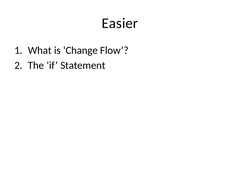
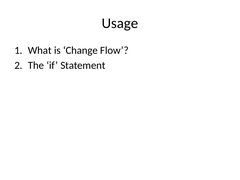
Easier: Easier -> Usage
